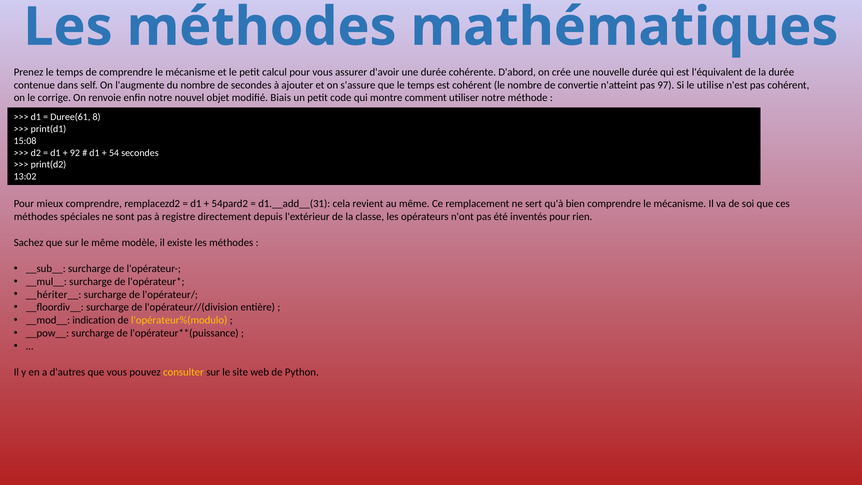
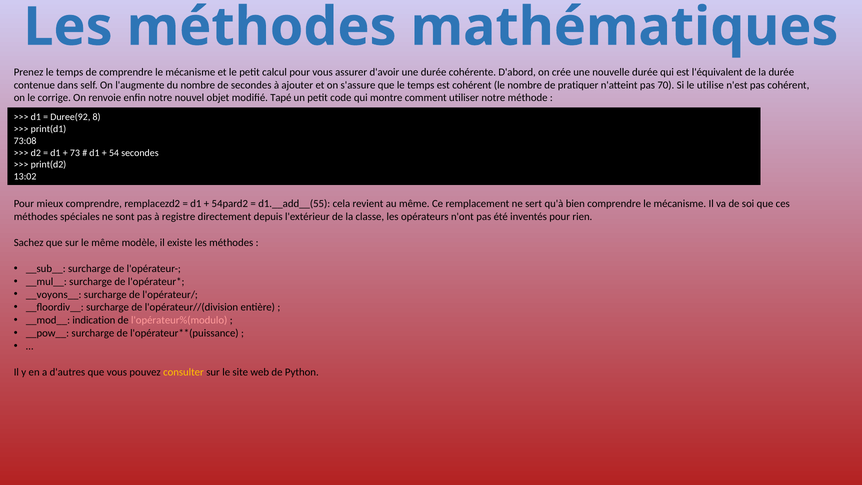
convertie: convertie -> pratiquer
97: 97 -> 70
Biais: Biais -> Tapé
Duree(61: Duree(61 -> Duree(92
15:08: 15:08 -> 73:08
92: 92 -> 73
d1.__add__(31: d1.__add__(31 -> d1.__add__(55
__hériter__: __hériter__ -> __voyons__
l'opérateur%(modulo colour: yellow -> pink
